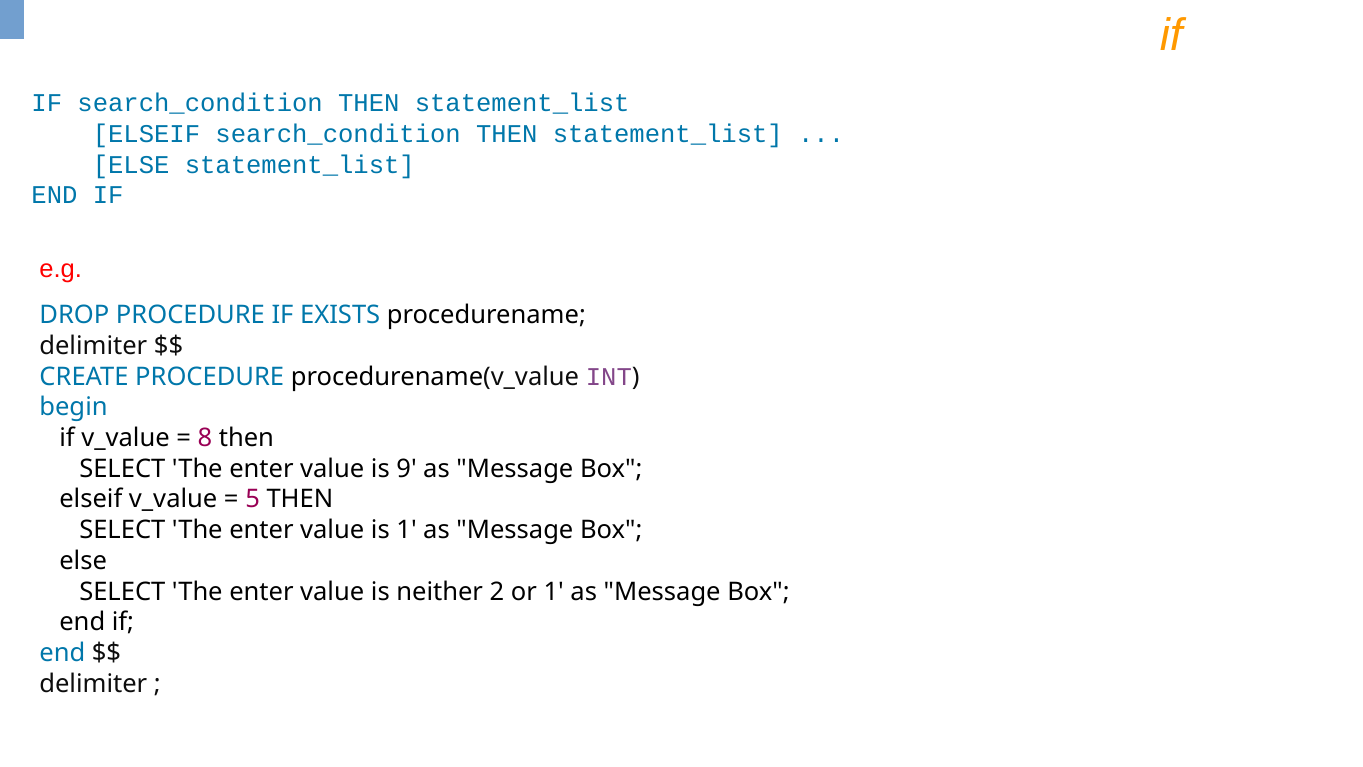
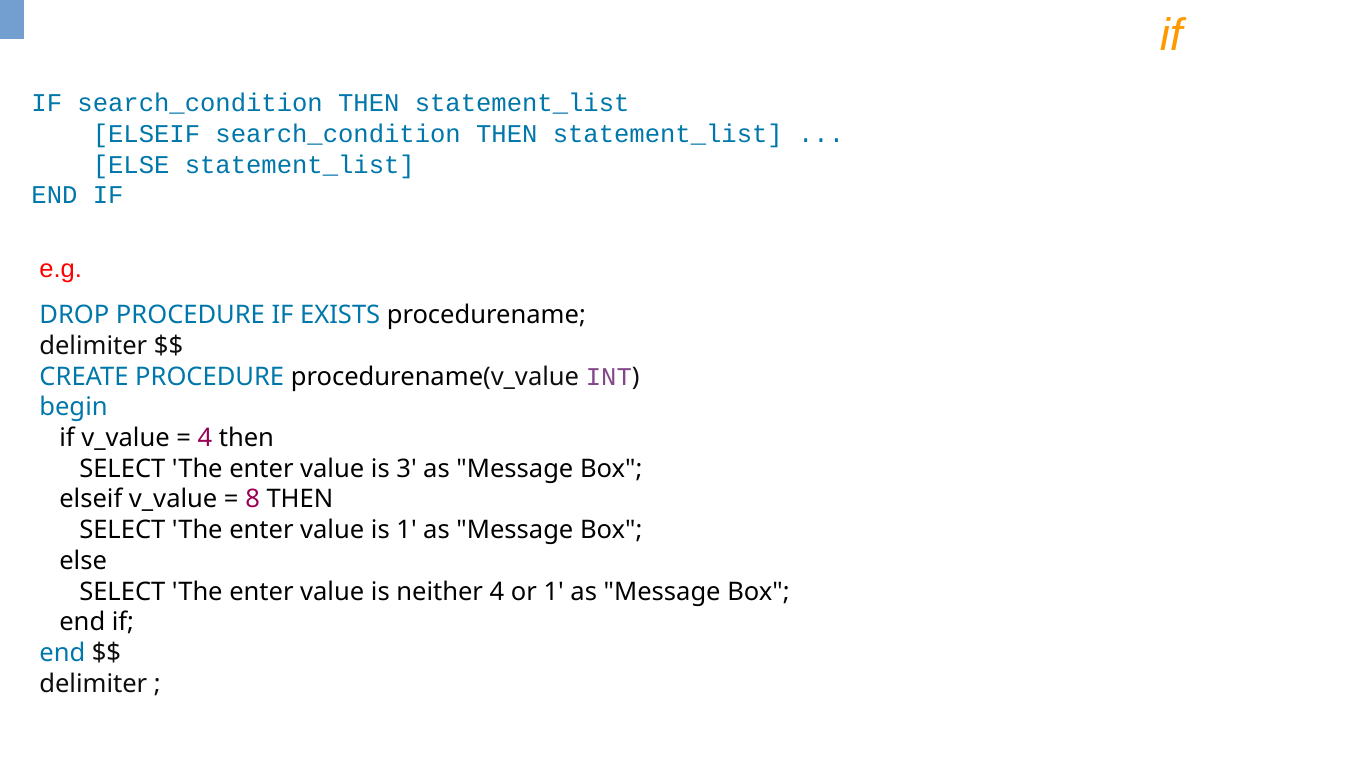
8 at (205, 438): 8 -> 4
9: 9 -> 3
5: 5 -> 8
neither 2: 2 -> 4
